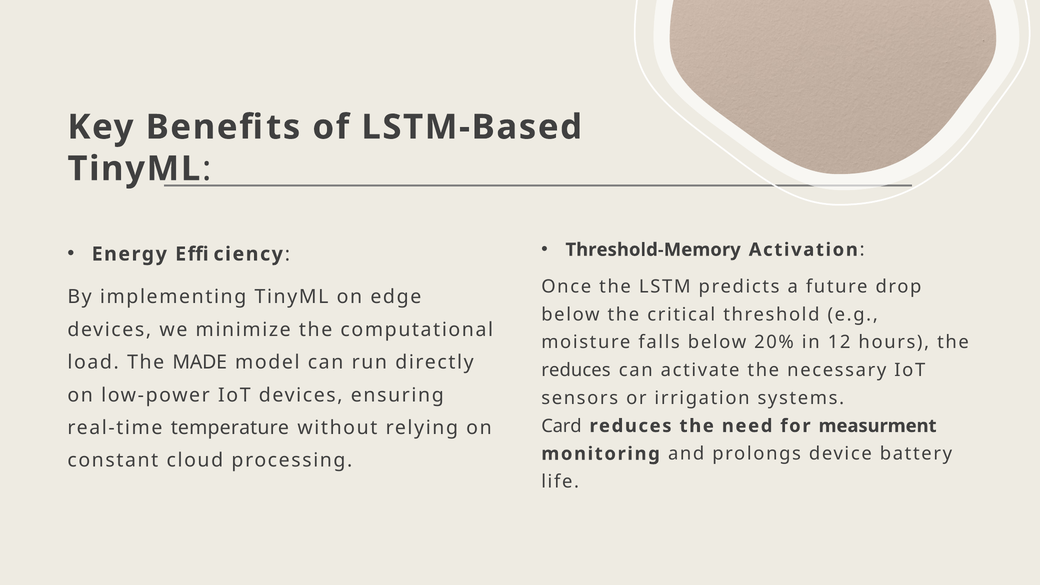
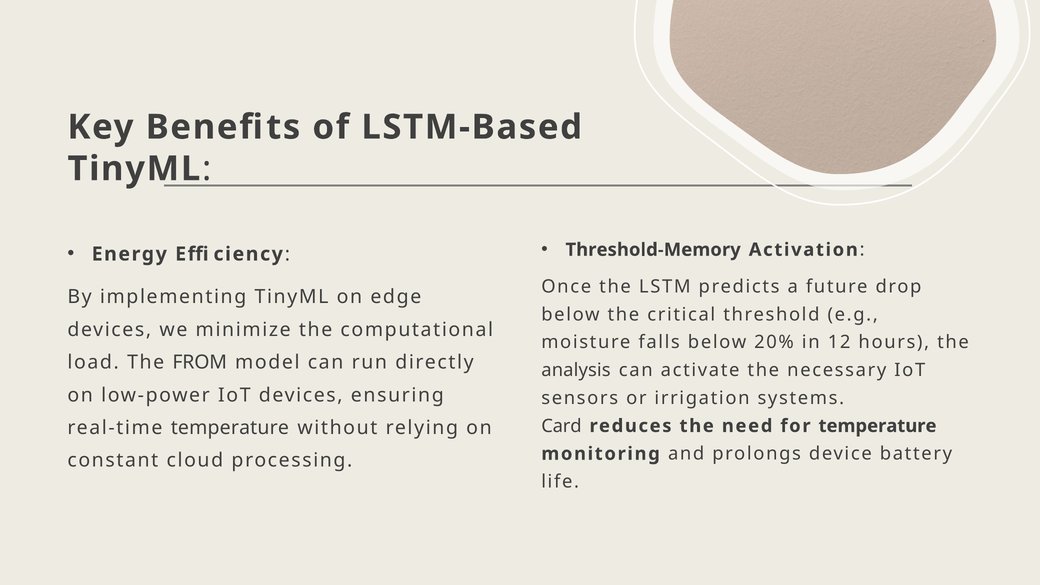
MADE: MADE -> FROM
reduces at (576, 370): reduces -> analysis
for measurment: measurment -> temperature
